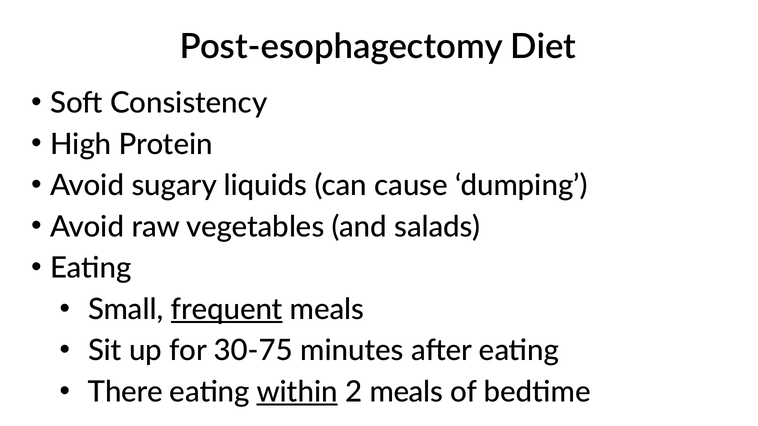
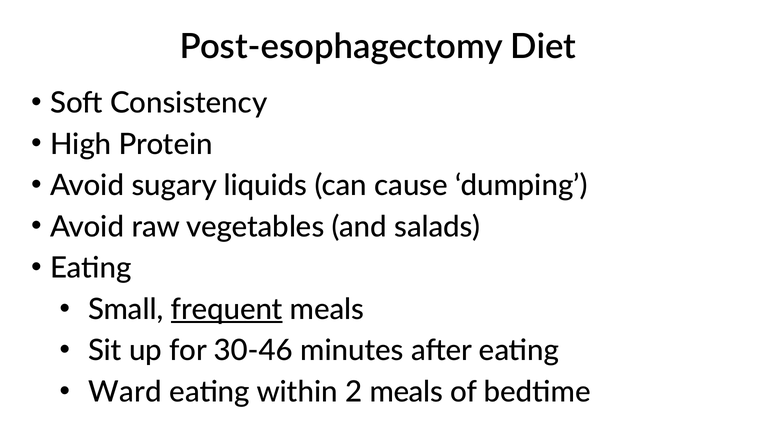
30-75: 30-75 -> 30-46
There: There -> Ward
within underline: present -> none
